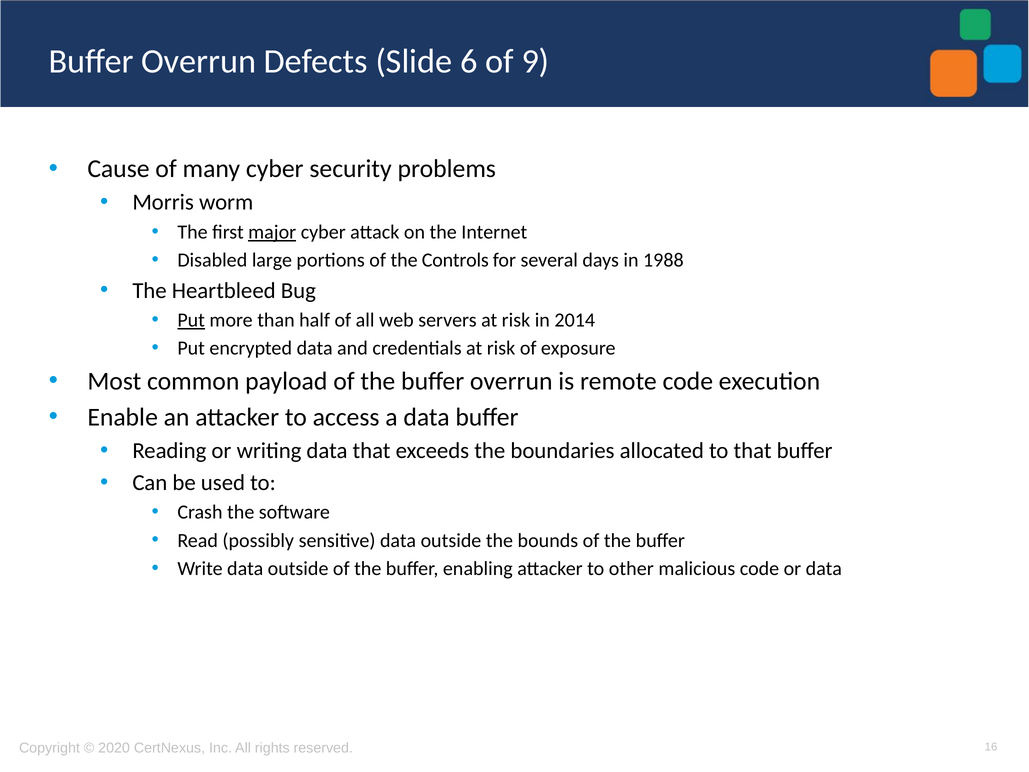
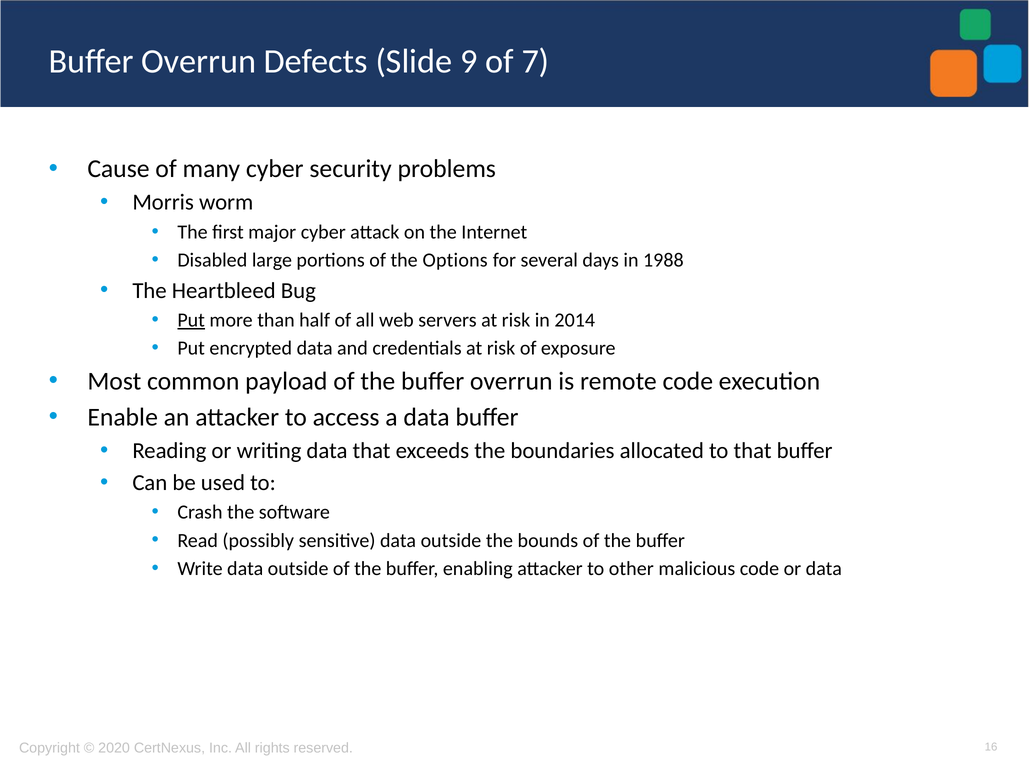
6: 6 -> 9
9: 9 -> 7
major underline: present -> none
Controls: Controls -> Options
